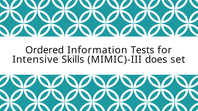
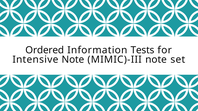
Intensive Skills: Skills -> Note
MIMIC)-III does: does -> note
